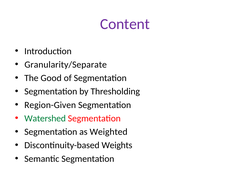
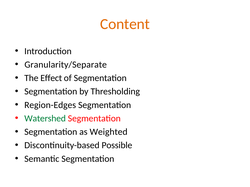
Content colour: purple -> orange
Good: Good -> Effect
Region-Given: Region-Given -> Region-Edges
Weights: Weights -> Possible
